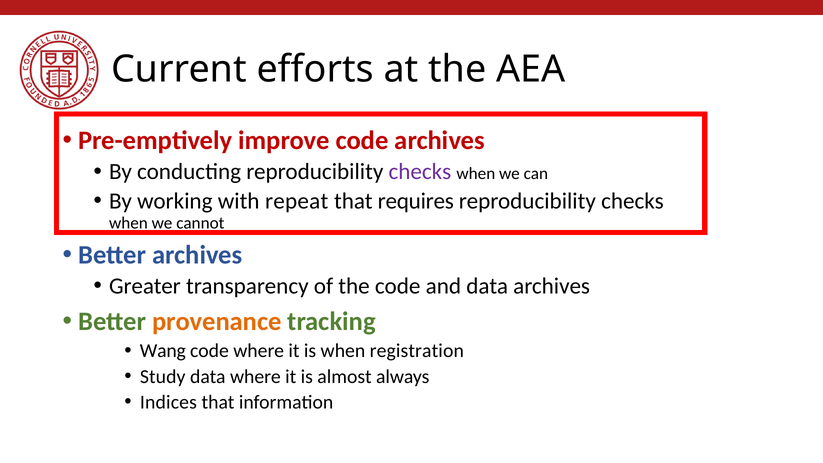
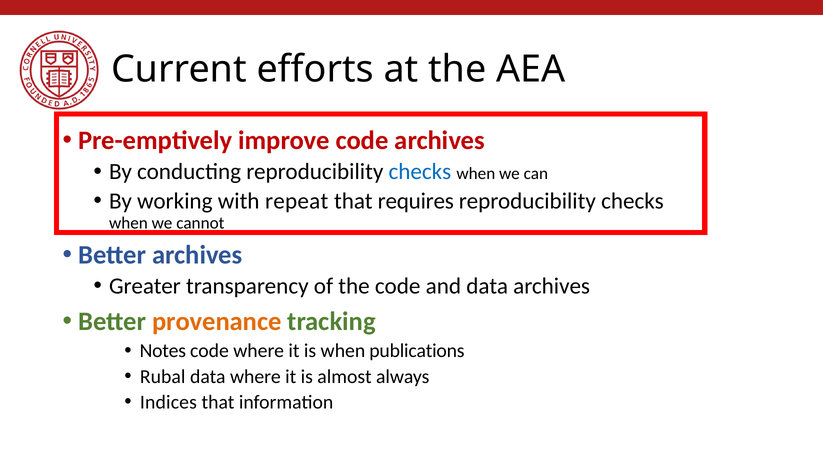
checks at (420, 172) colour: purple -> blue
Wang: Wang -> Notes
registration: registration -> publications
Study: Study -> Rubal
